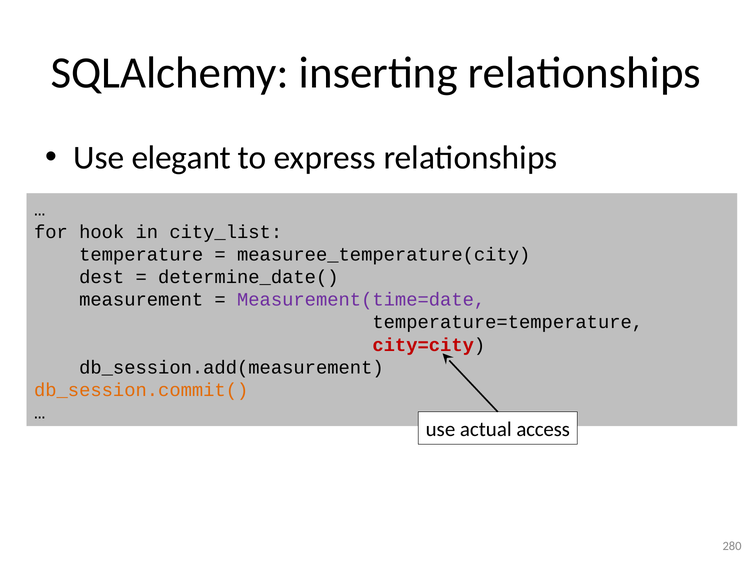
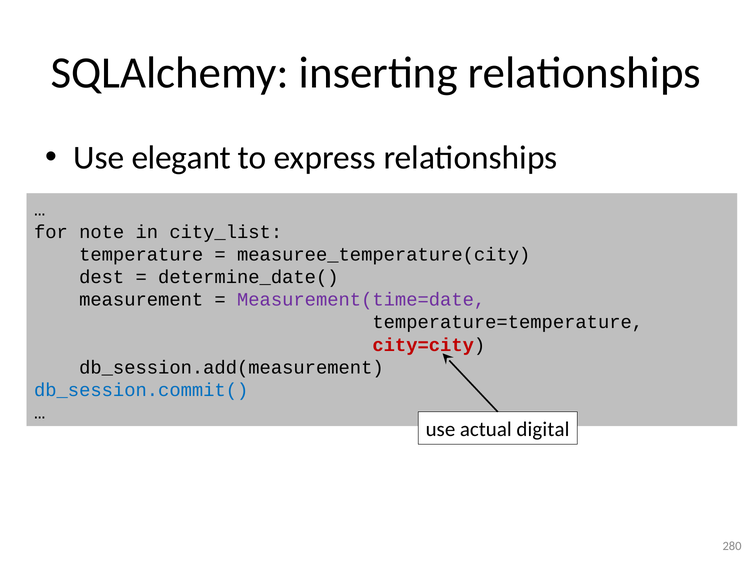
hook: hook -> note
db_session.commit( colour: orange -> blue
access: access -> digital
